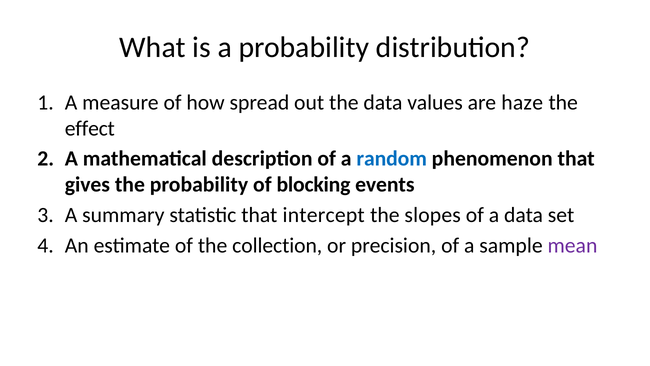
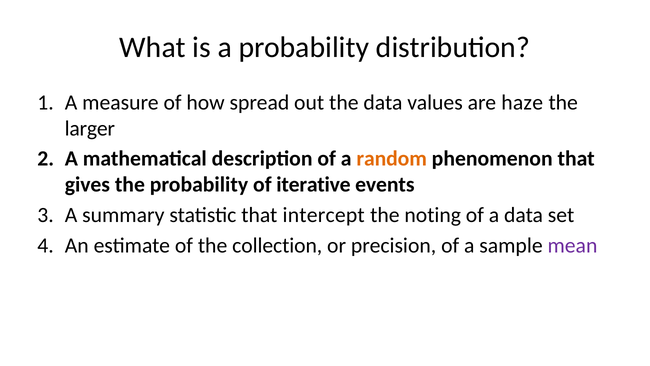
effect: effect -> larger
random colour: blue -> orange
blocking: blocking -> iterative
slopes: slopes -> noting
